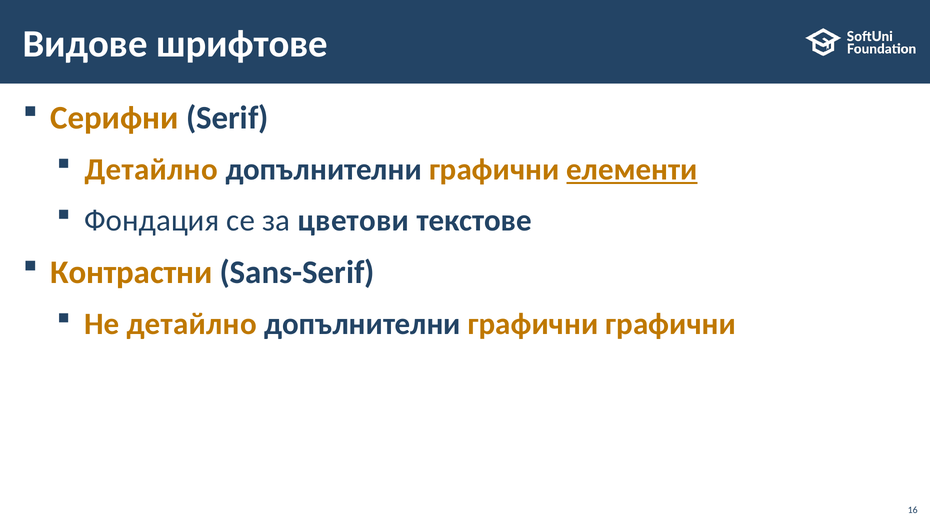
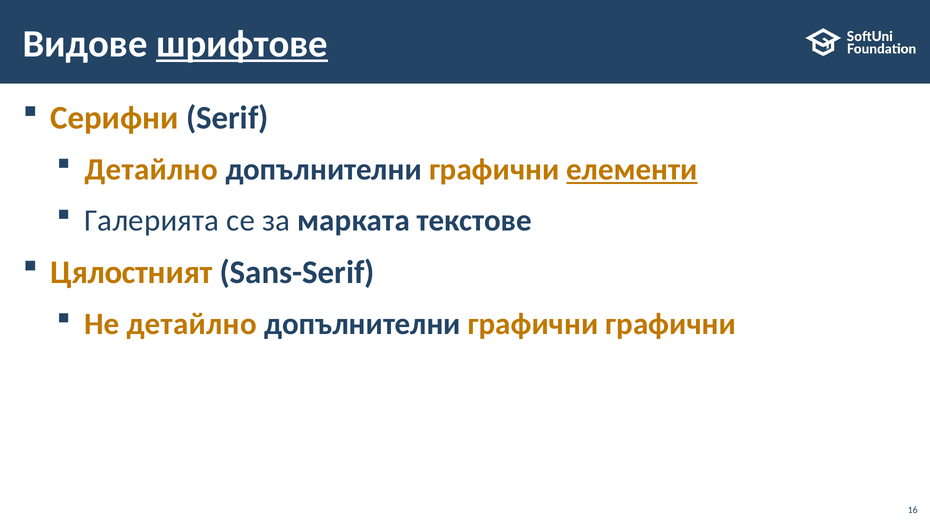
шрифтове underline: none -> present
Фондация: Фондация -> Галерията
цветови: цветови -> марката
Контрастни: Контрастни -> Цялостният
